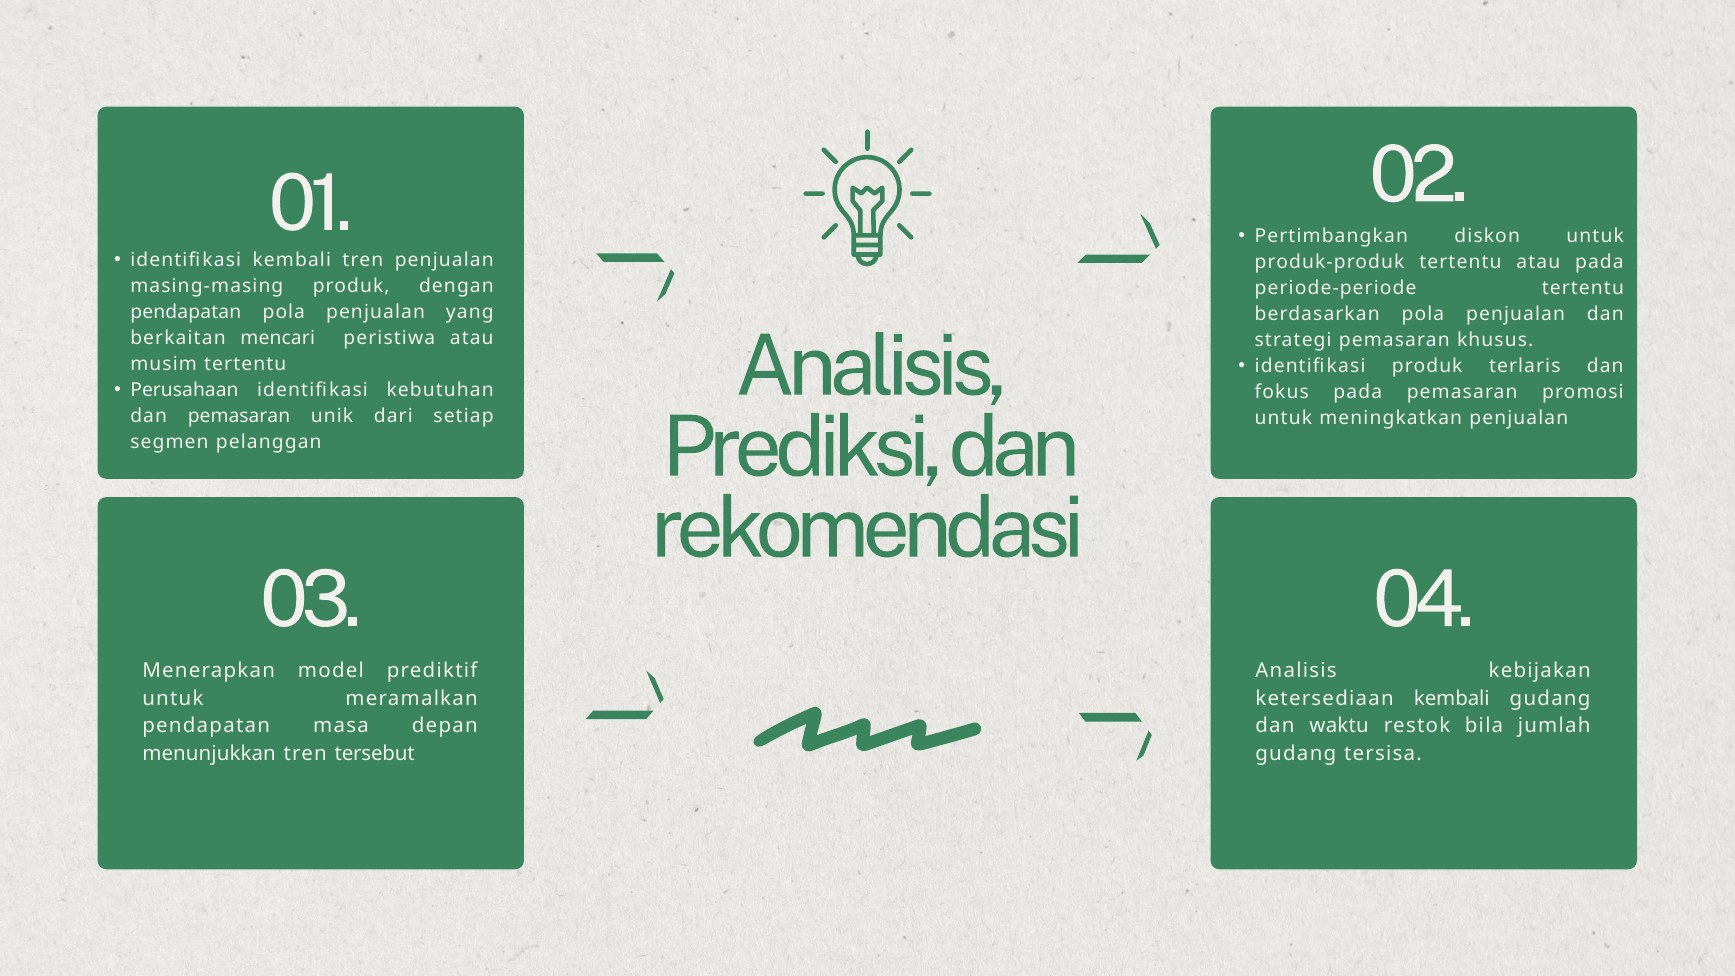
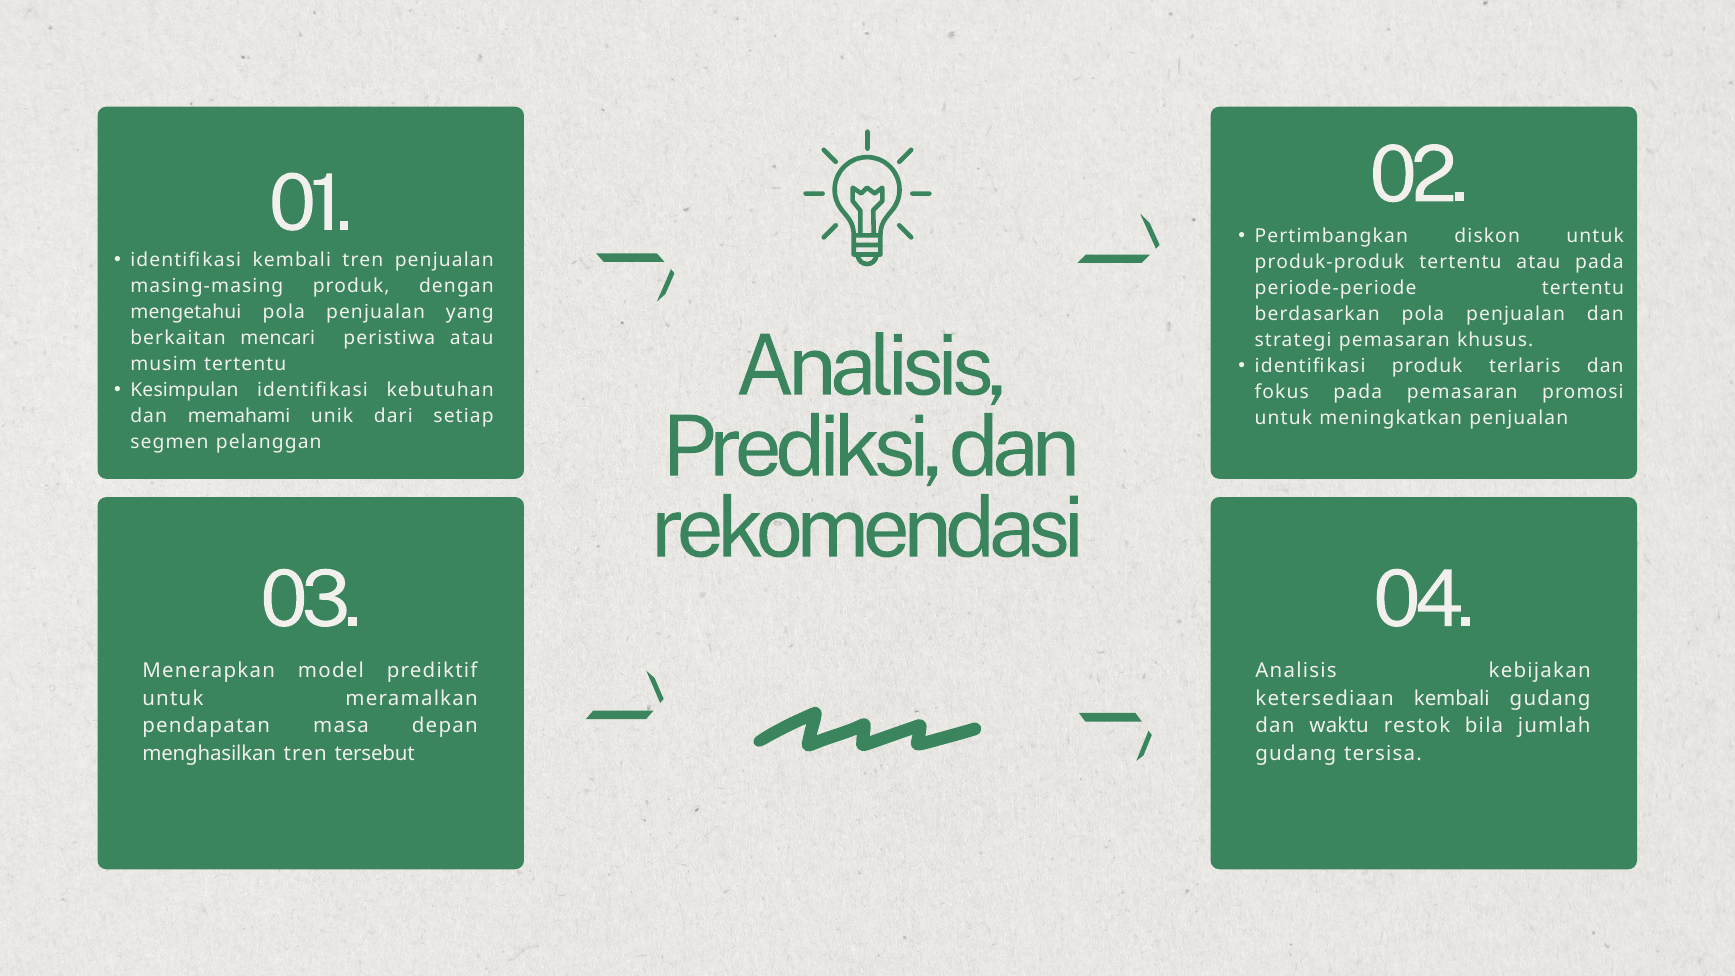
pendapatan at (186, 312): pendapatan -> mengetahui
Perusahaan: Perusahaan -> Kesimpulan
dan pemasaran: pemasaran -> memahami
menunjukkan: menunjukkan -> menghasilkan
